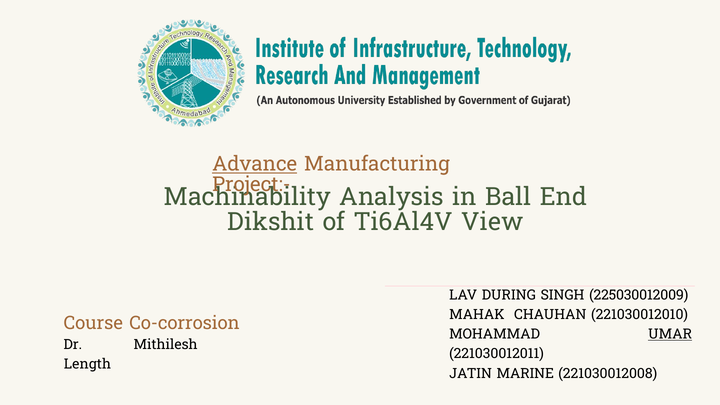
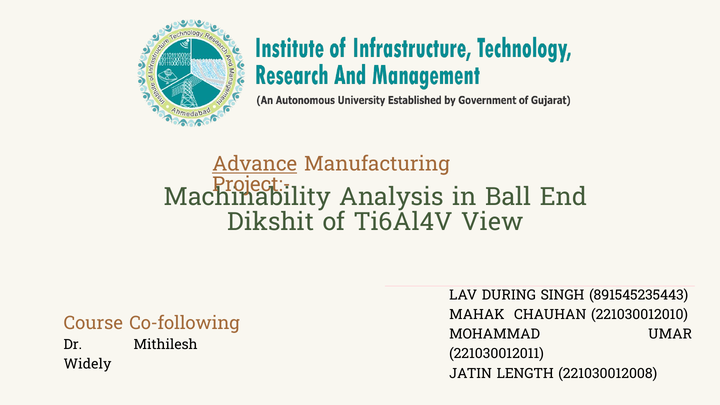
225030012009: 225030012009 -> 891545235443
Co-corrosion: Co-corrosion -> Co-following
UMAR underline: present -> none
Length: Length -> Widely
MARINE: MARINE -> LENGTH
